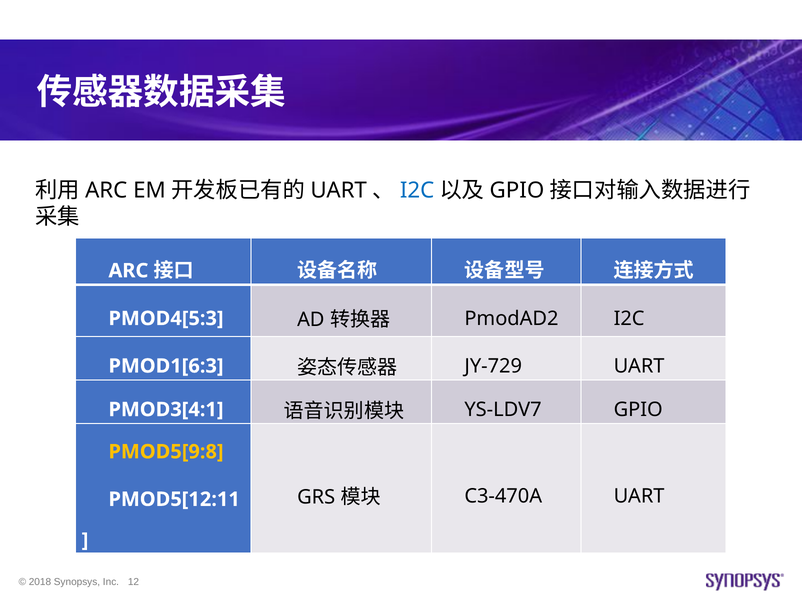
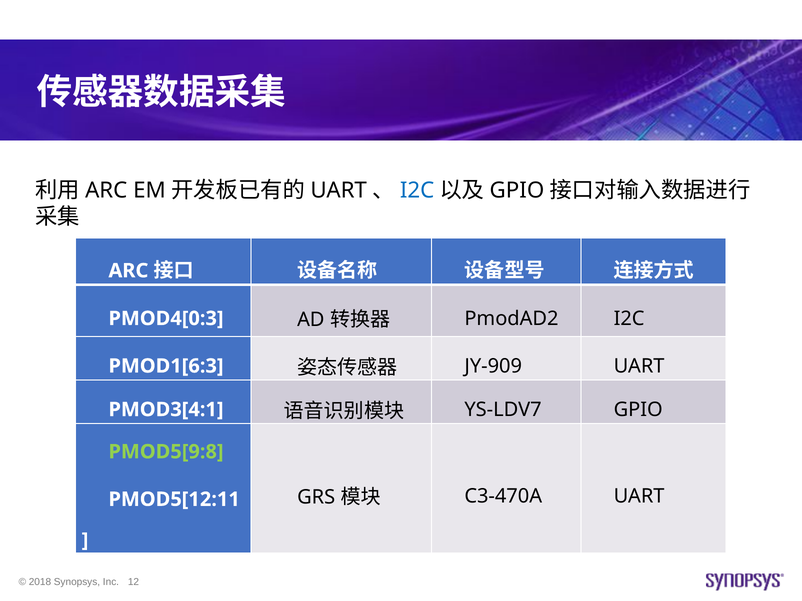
PMOD4[5:3: PMOD4[5:3 -> PMOD4[0:3
JY-729: JY-729 -> JY-909
PMOD5[9:8 colour: yellow -> light green
